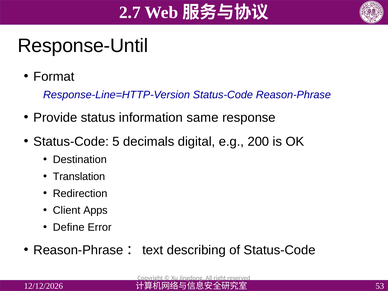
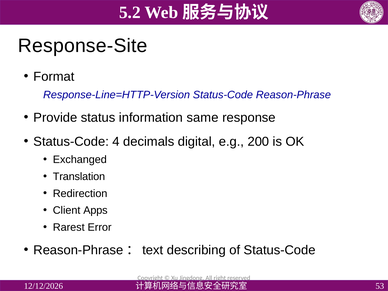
2.7: 2.7 -> 5.2
Response-Until: Response-Until -> Response-Site
5: 5 -> 4
Destination: Destination -> Exchanged
Define: Define -> Rarest
